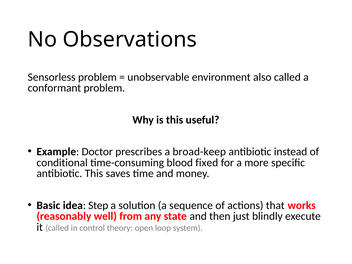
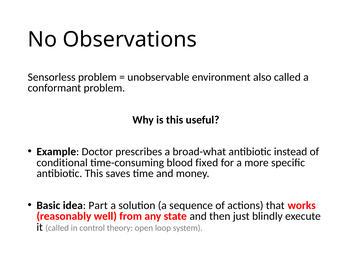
broad-keep: broad-keep -> broad-what
Step: Step -> Part
